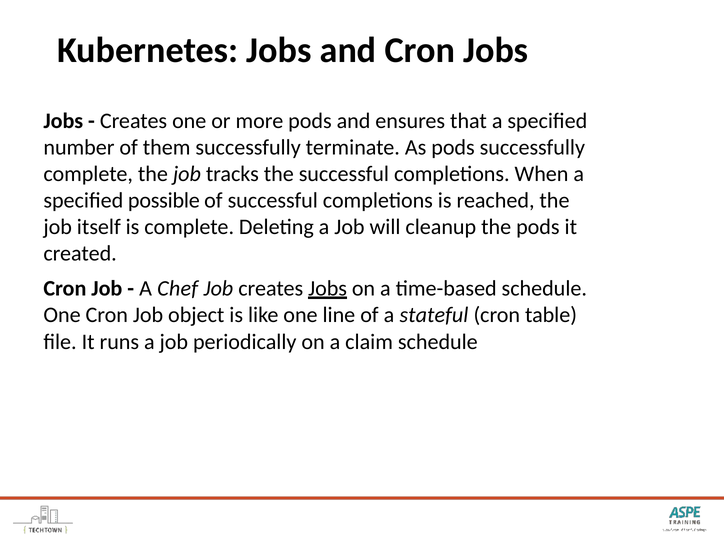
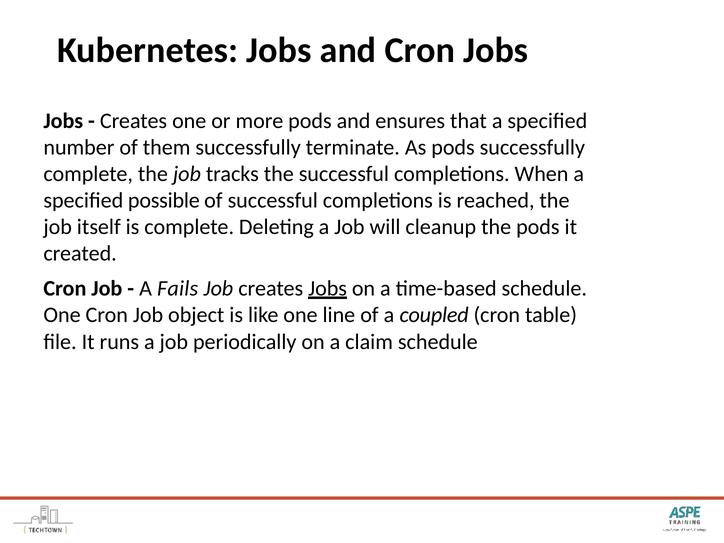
Chef: Chef -> Fails
stateful: stateful -> coupled
